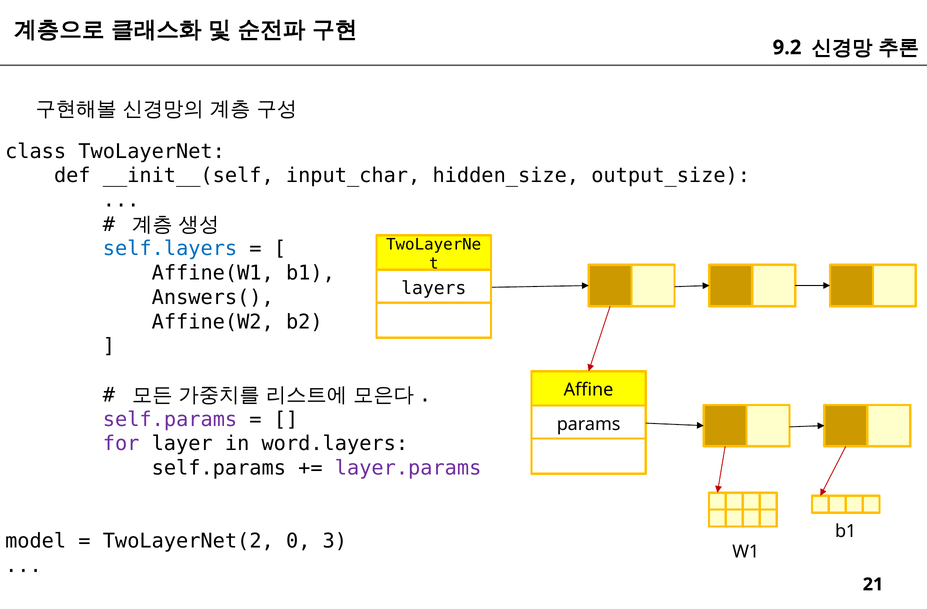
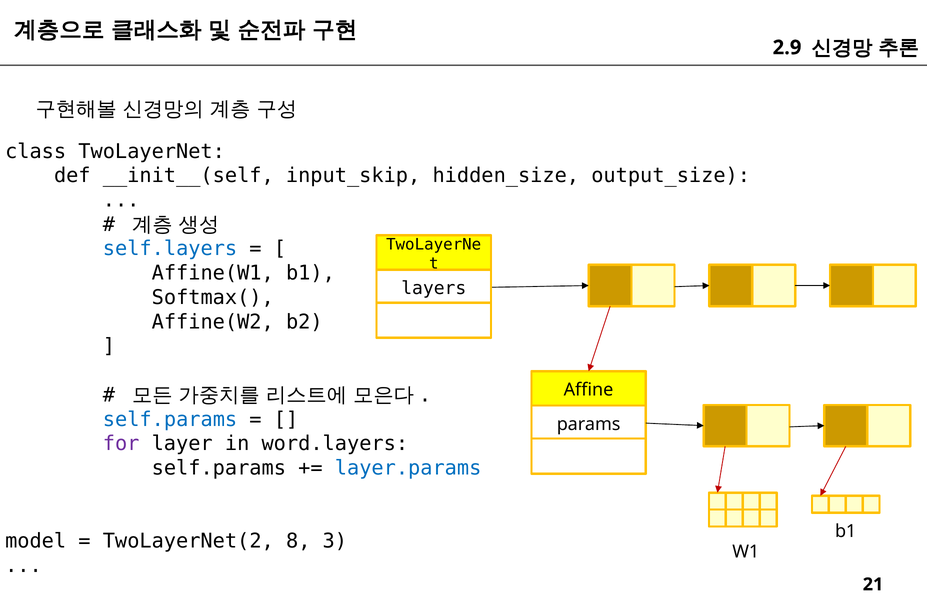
9.2: 9.2 -> 2.9
input_char: input_char -> input_skip
Answers(: Answers( -> Softmax(
self.params at (170, 419) colour: purple -> blue
layer.params colour: purple -> blue
0: 0 -> 8
